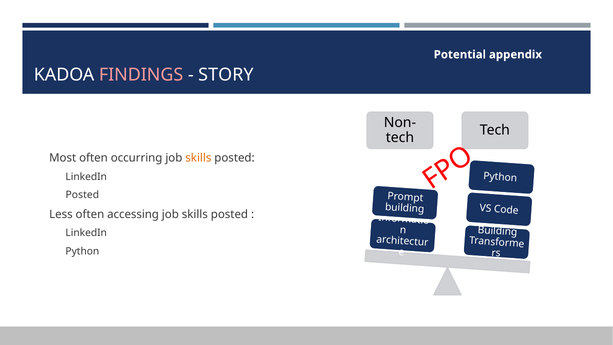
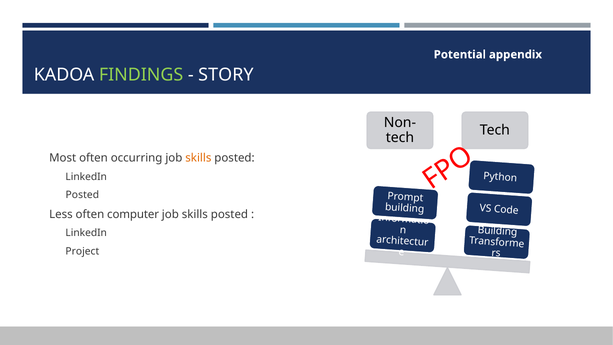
FINDINGS colour: pink -> light green
accessing: accessing -> computer
Python at (82, 251): Python -> Project
